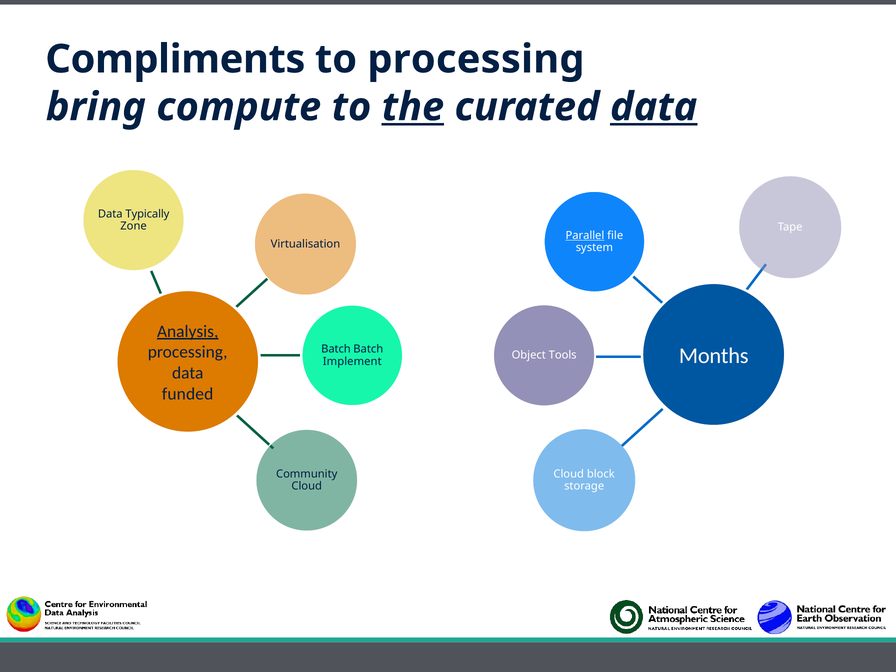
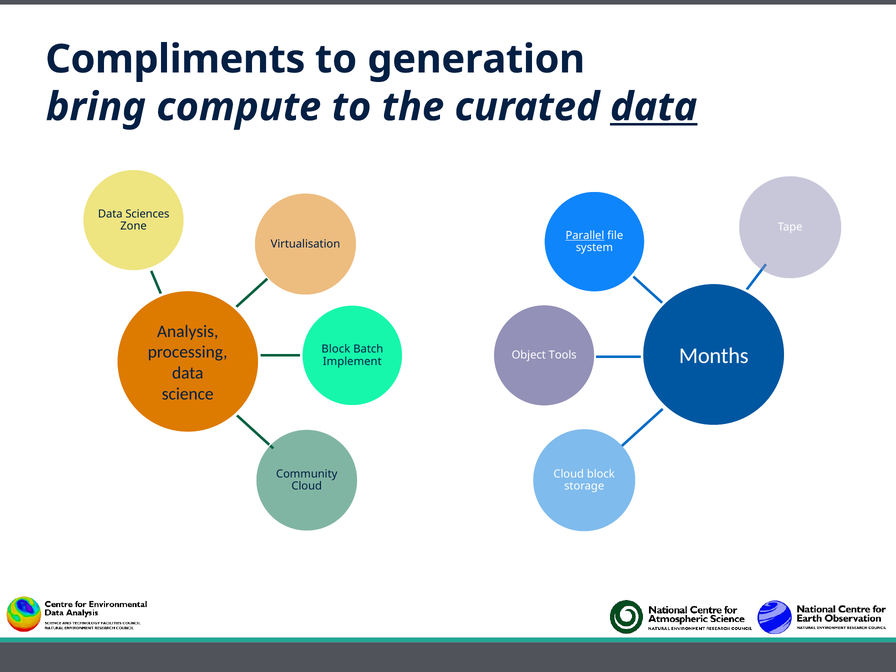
to processing: processing -> generation
the underline: present -> none
Typically: Typically -> Sciences
Analysis underline: present -> none
Batch at (336, 349): Batch -> Block
funded: funded -> science
